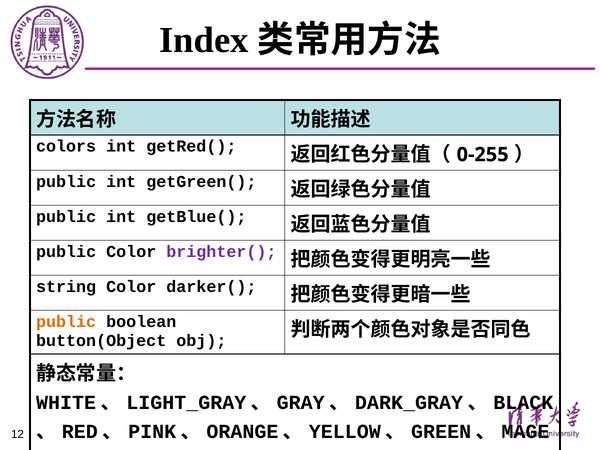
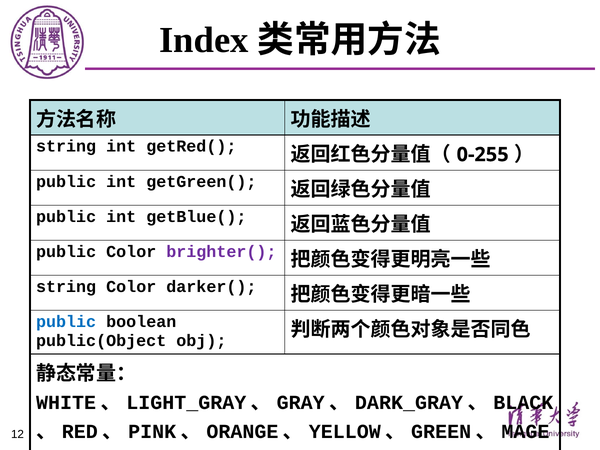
colors at (66, 146): colors -> string
public at (66, 322) colour: orange -> blue
button(Object: button(Object -> public(Object
